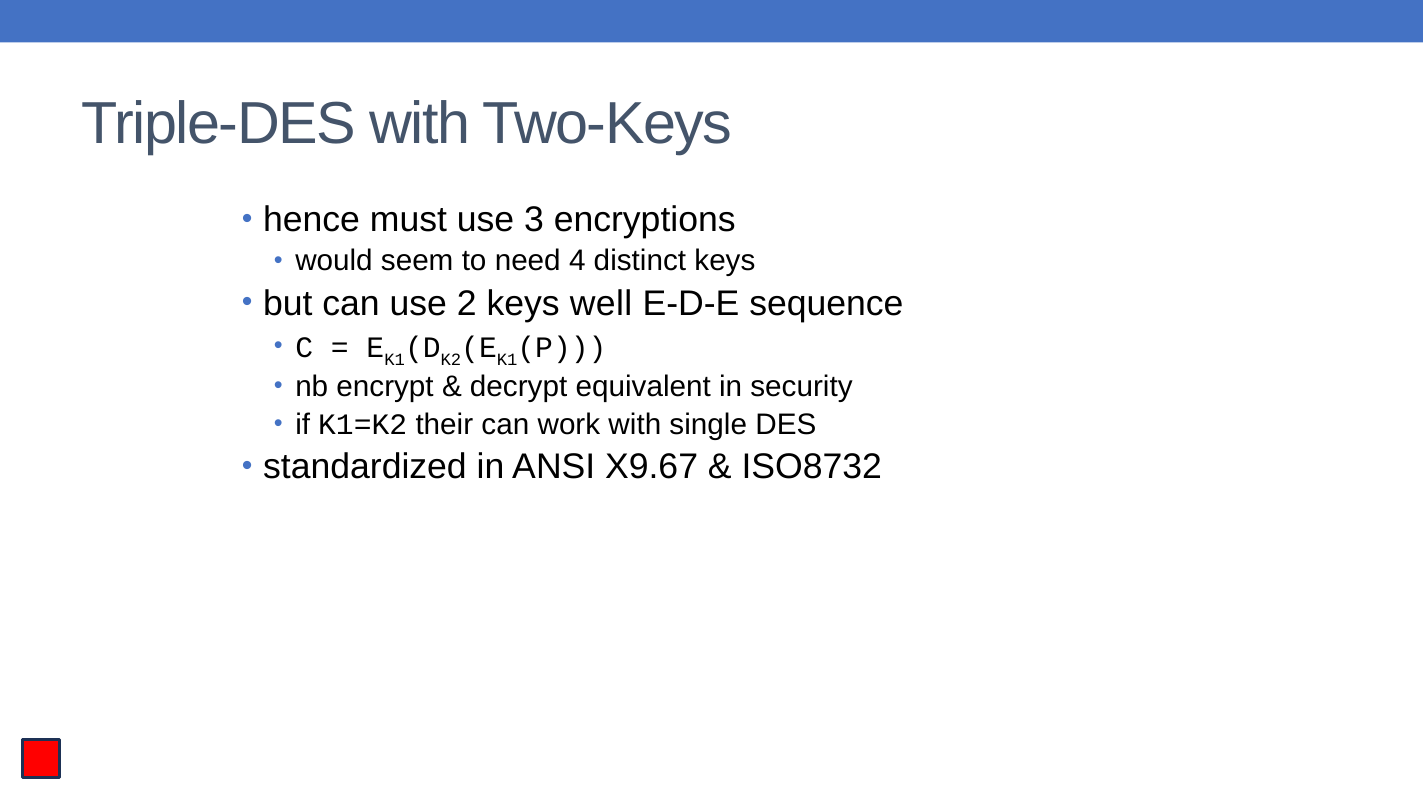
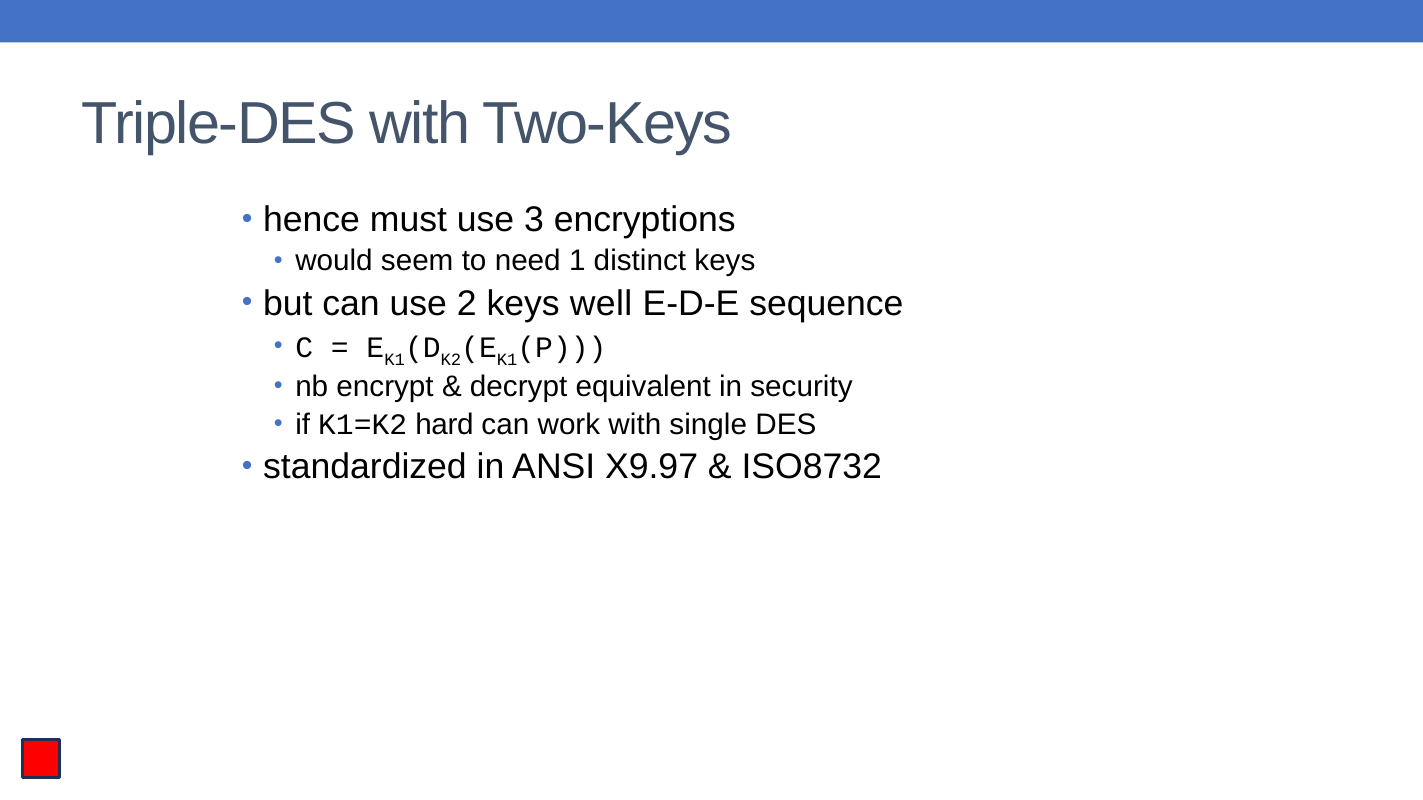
4: 4 -> 1
their: their -> hard
X9.67: X9.67 -> X9.97
